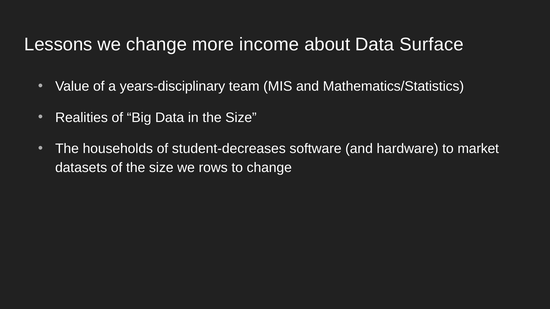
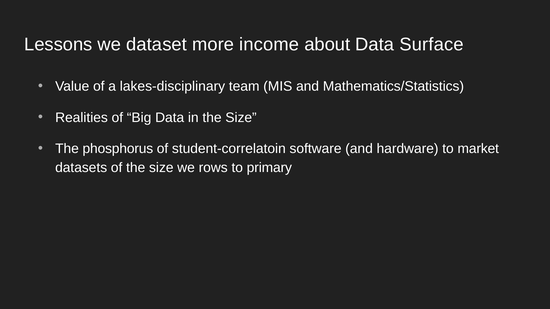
we change: change -> dataset
years-disciplinary: years-disciplinary -> lakes-disciplinary
households: households -> phosphorus
student-decreases: student-decreases -> student-correlatoin
to change: change -> primary
